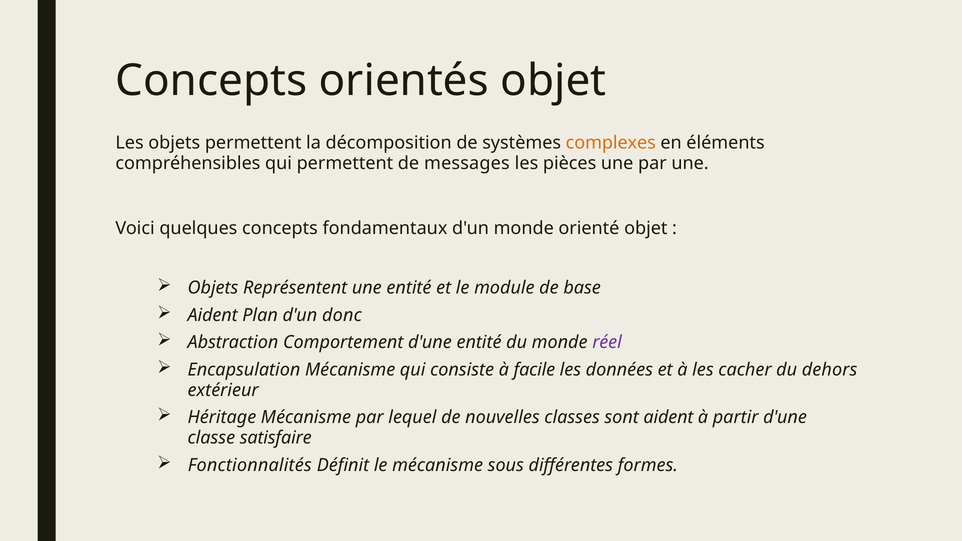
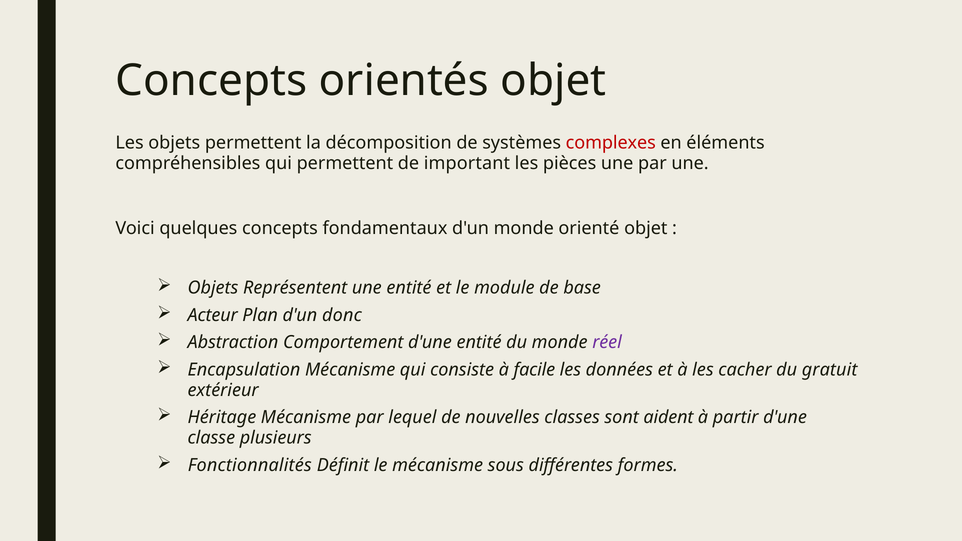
complexes colour: orange -> red
messages: messages -> important
Aident at (213, 315): Aident -> Acteur
dehors: dehors -> gratuit
satisfaire: satisfaire -> plusieurs
